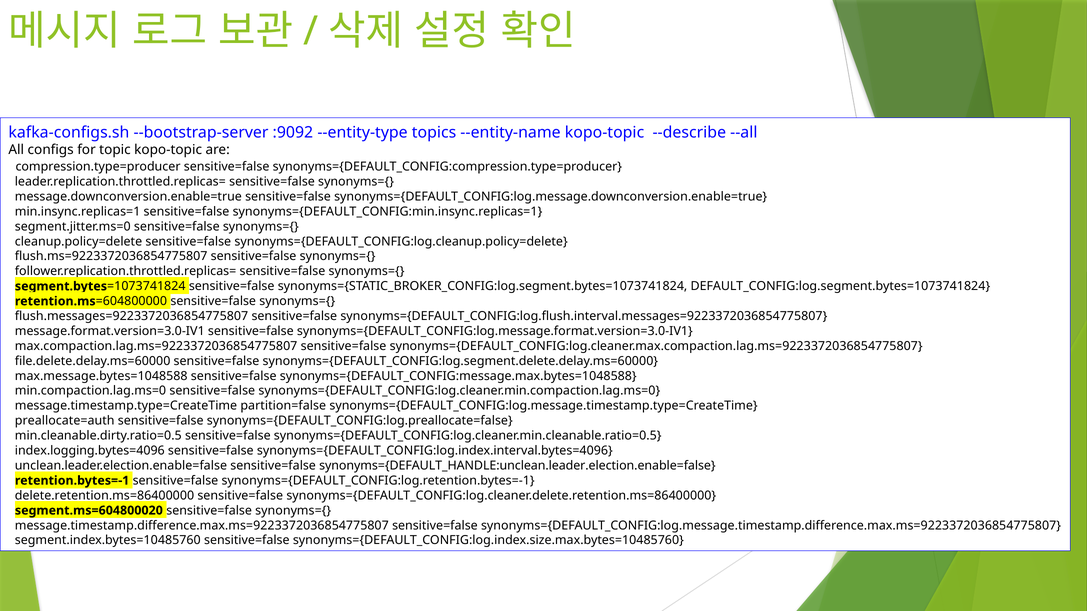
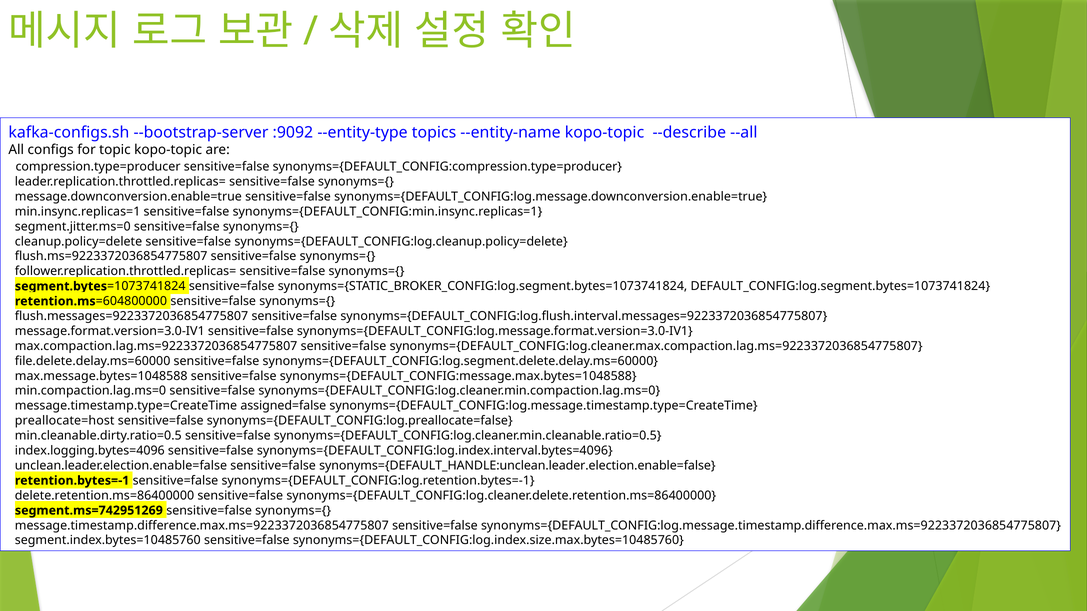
partition=false: partition=false -> assigned=false
preallocate=auth: preallocate=auth -> preallocate=host
segment.ms=604800020: segment.ms=604800020 -> segment.ms=742951269
